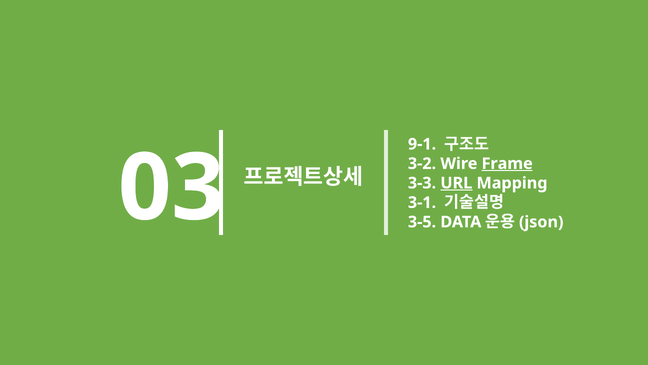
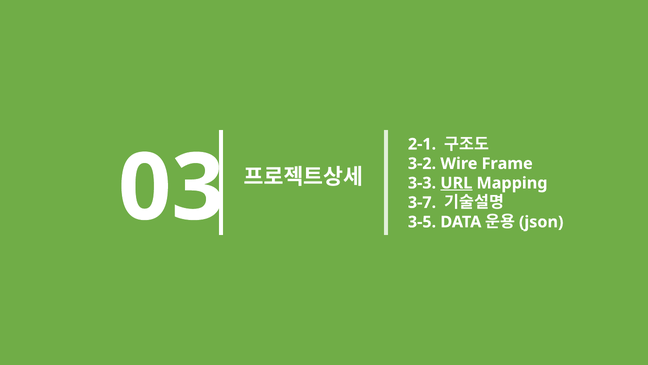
9-1: 9-1 -> 2-1
Frame underline: present -> none
3-1: 3-1 -> 3-7
